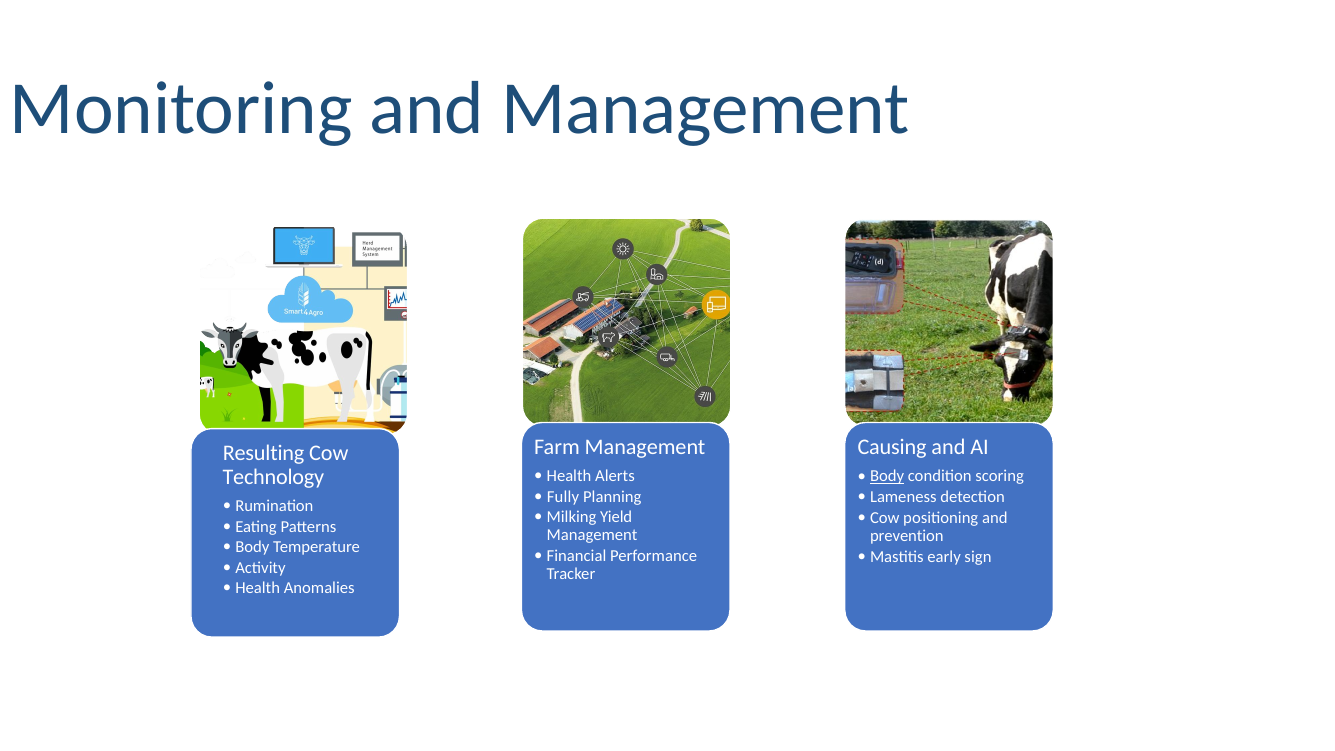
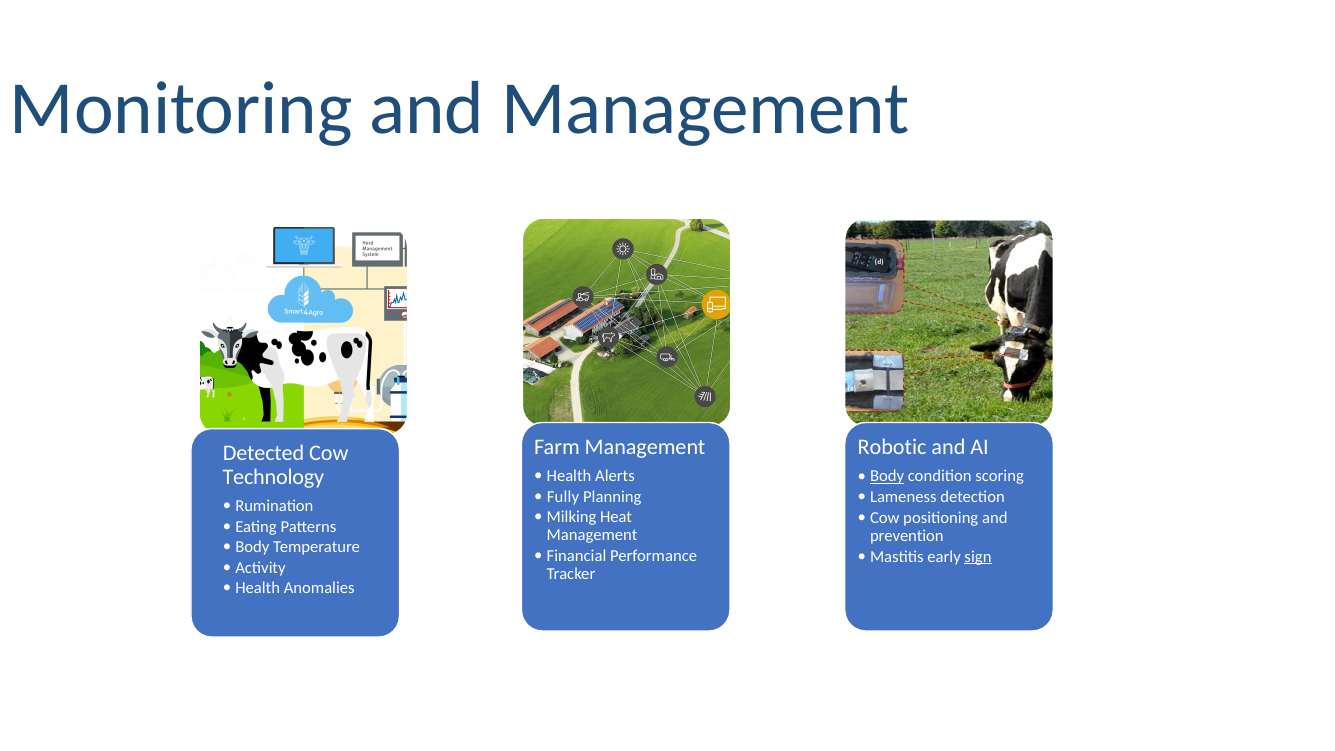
Causing: Causing -> Robotic
Resulting: Resulting -> Detected
Yield: Yield -> Heat
sign underline: none -> present
